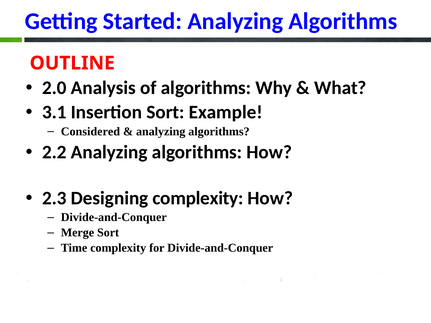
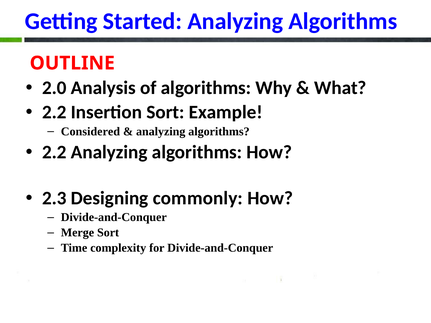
3.1 at (54, 112): 3.1 -> 2.2
Designing complexity: complexity -> commonly
